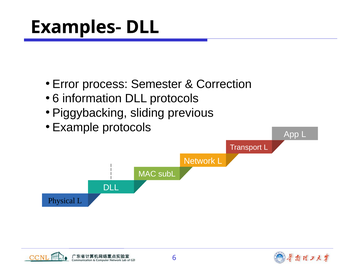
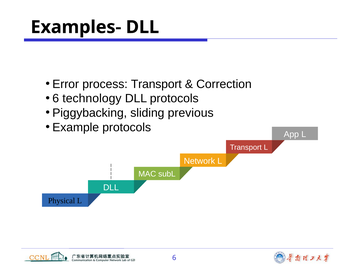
process Semester: Semester -> Transport
information: information -> technology
